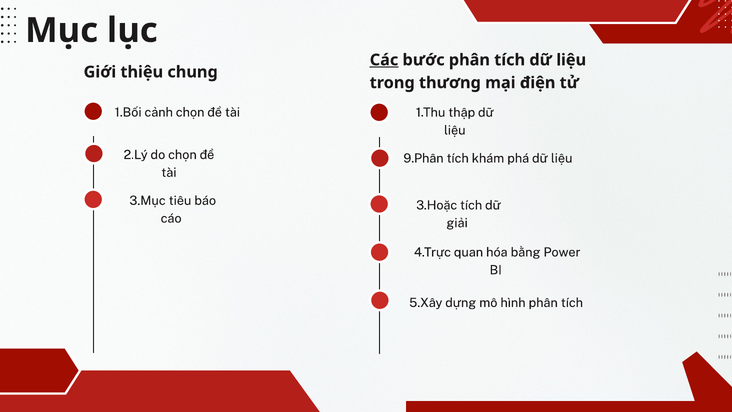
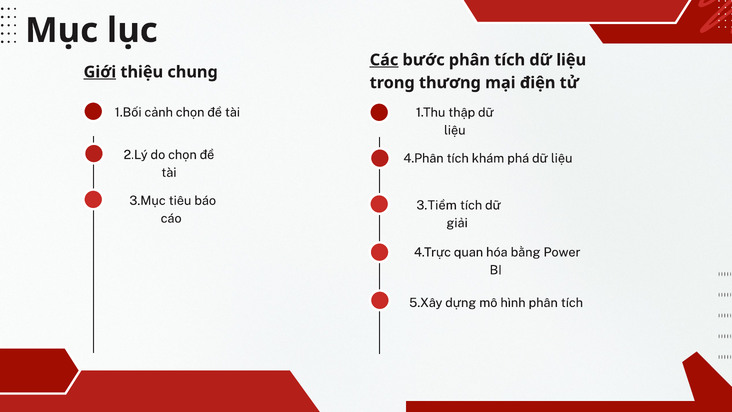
Giới underline: none -> present
9.Phân: 9.Phân -> 4.Phân
3.Hoặc: 3.Hoặc -> 3.Tiềm
